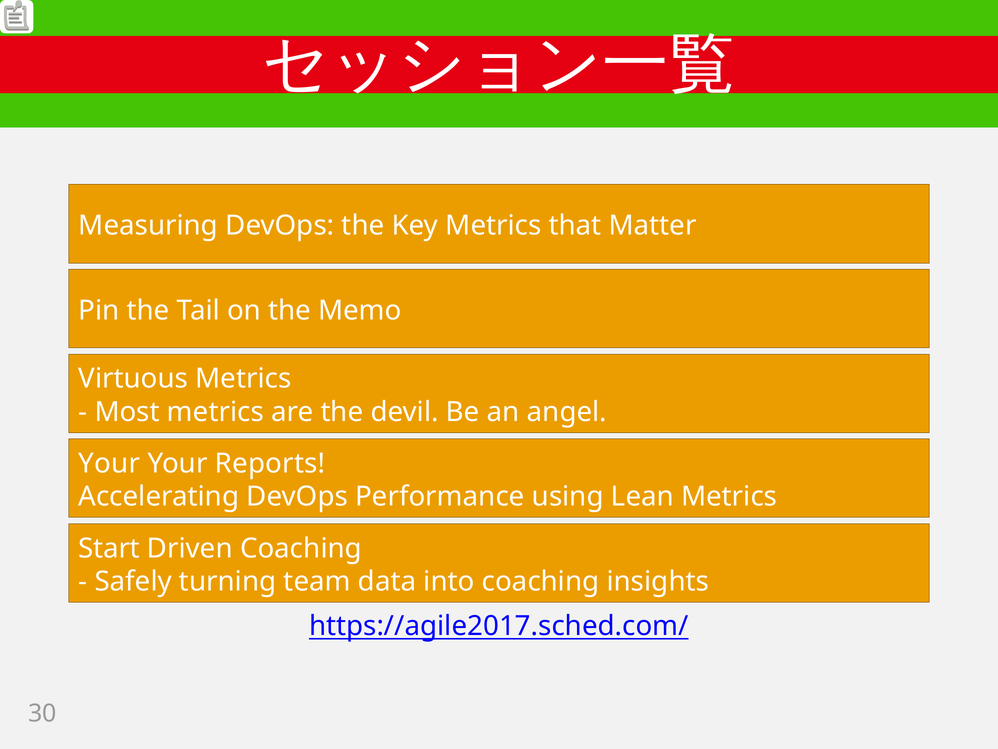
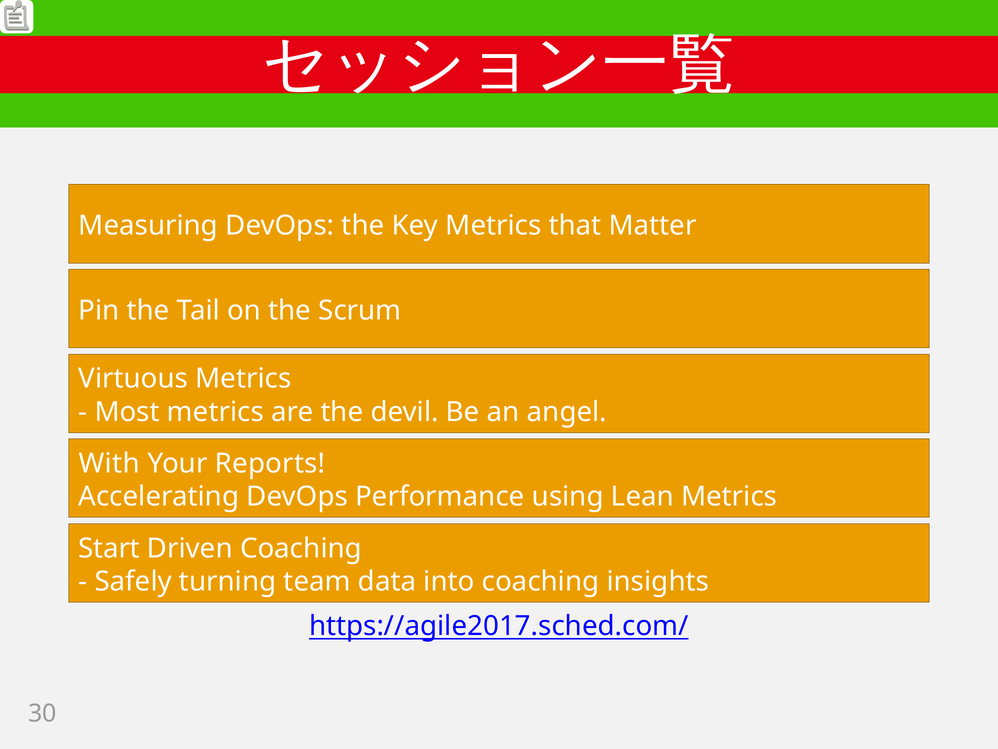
Memo: Memo -> Scrum
Your at (109, 463): Your -> With
